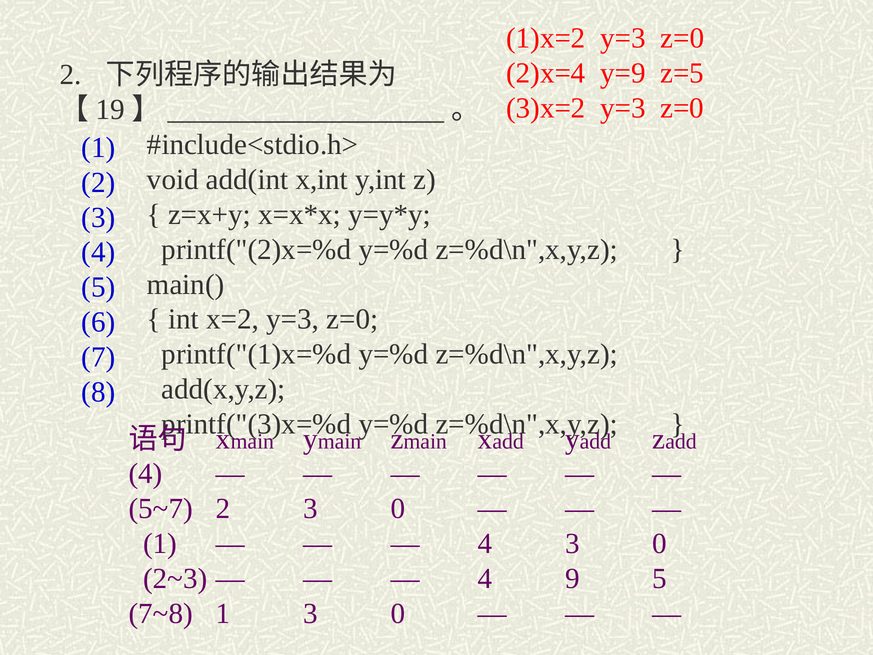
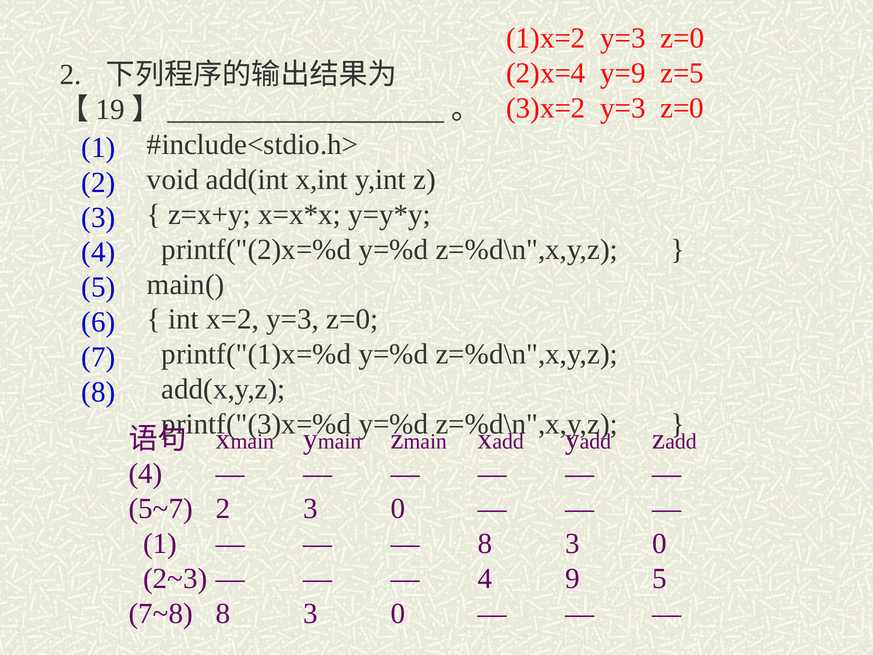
4 at (485, 544): 4 -> 8
7~8 1: 1 -> 8
